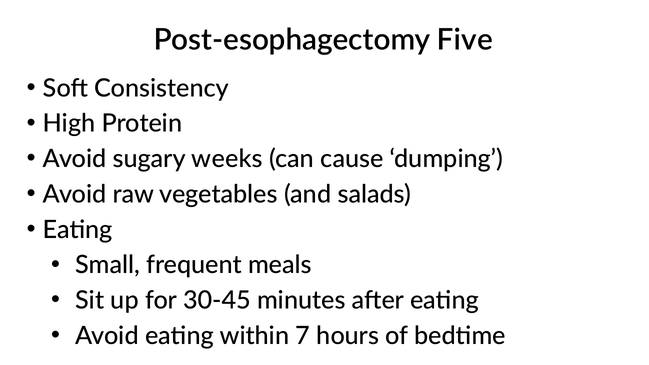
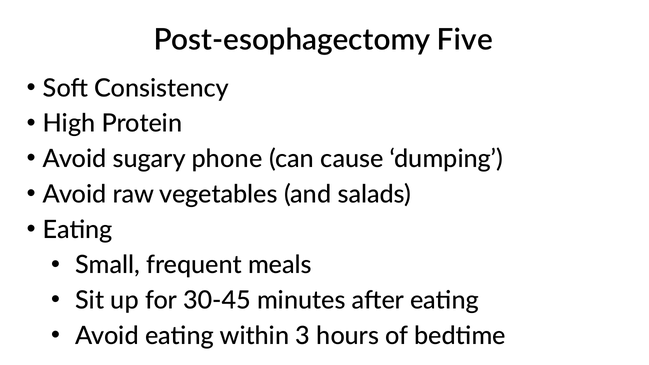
weeks: weeks -> phone
7: 7 -> 3
